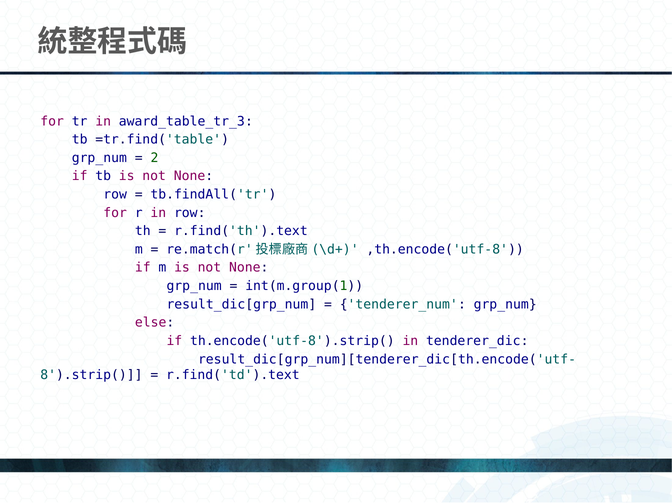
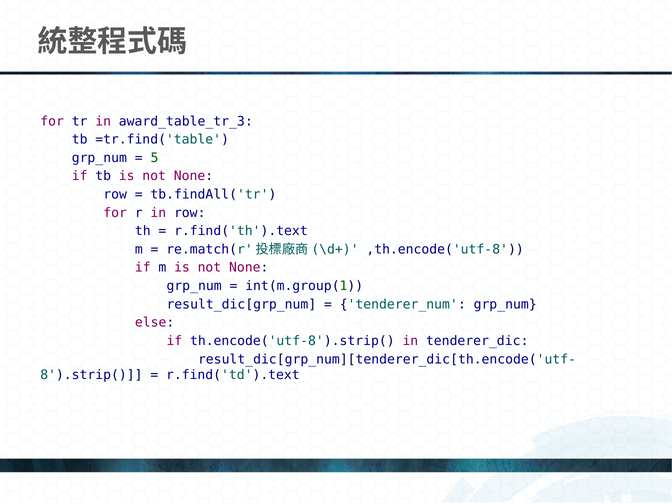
2: 2 -> 5
